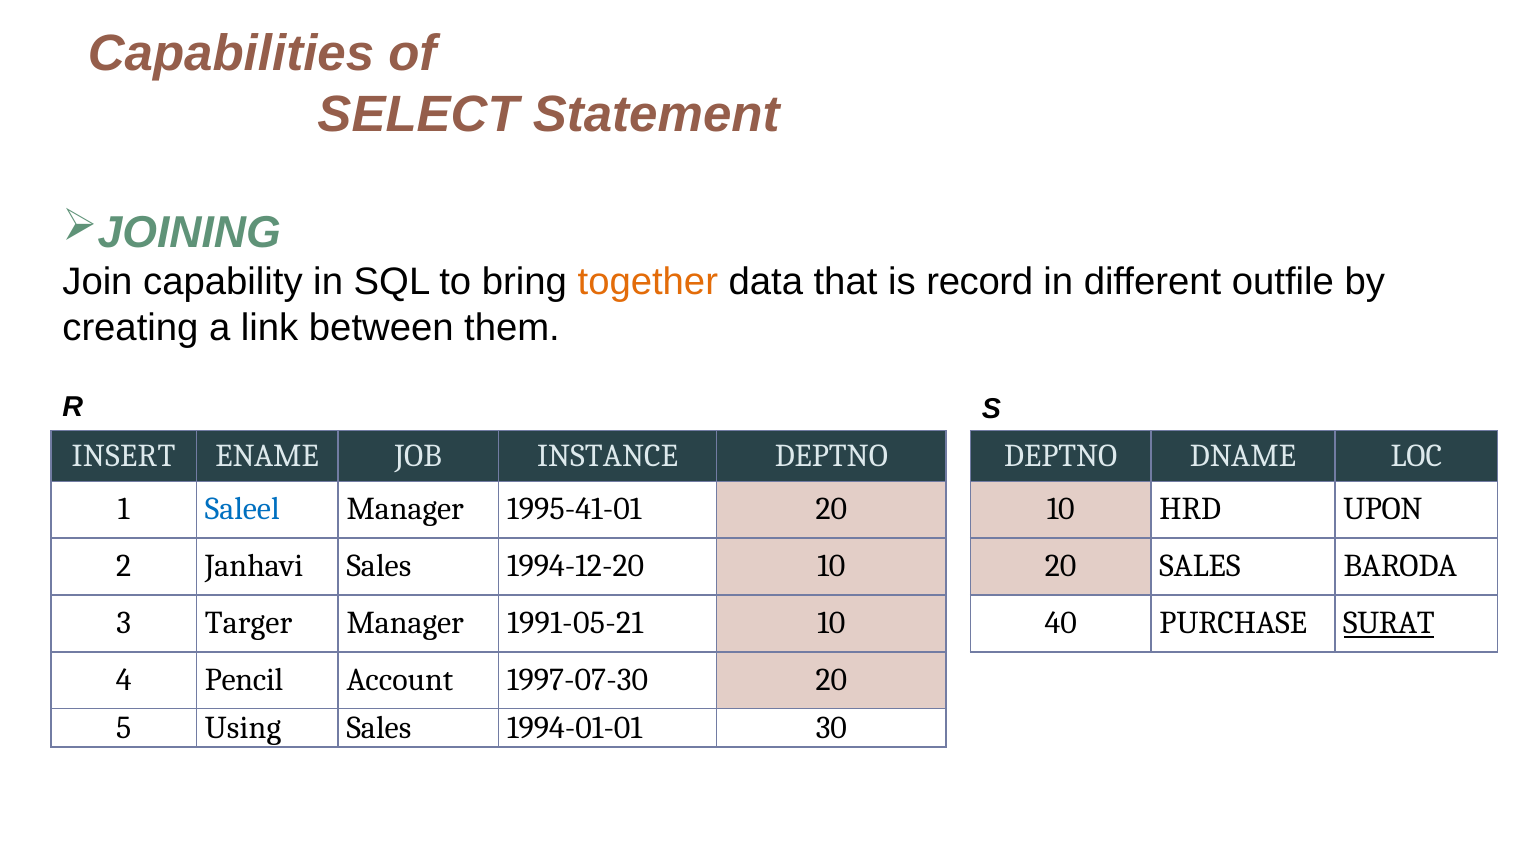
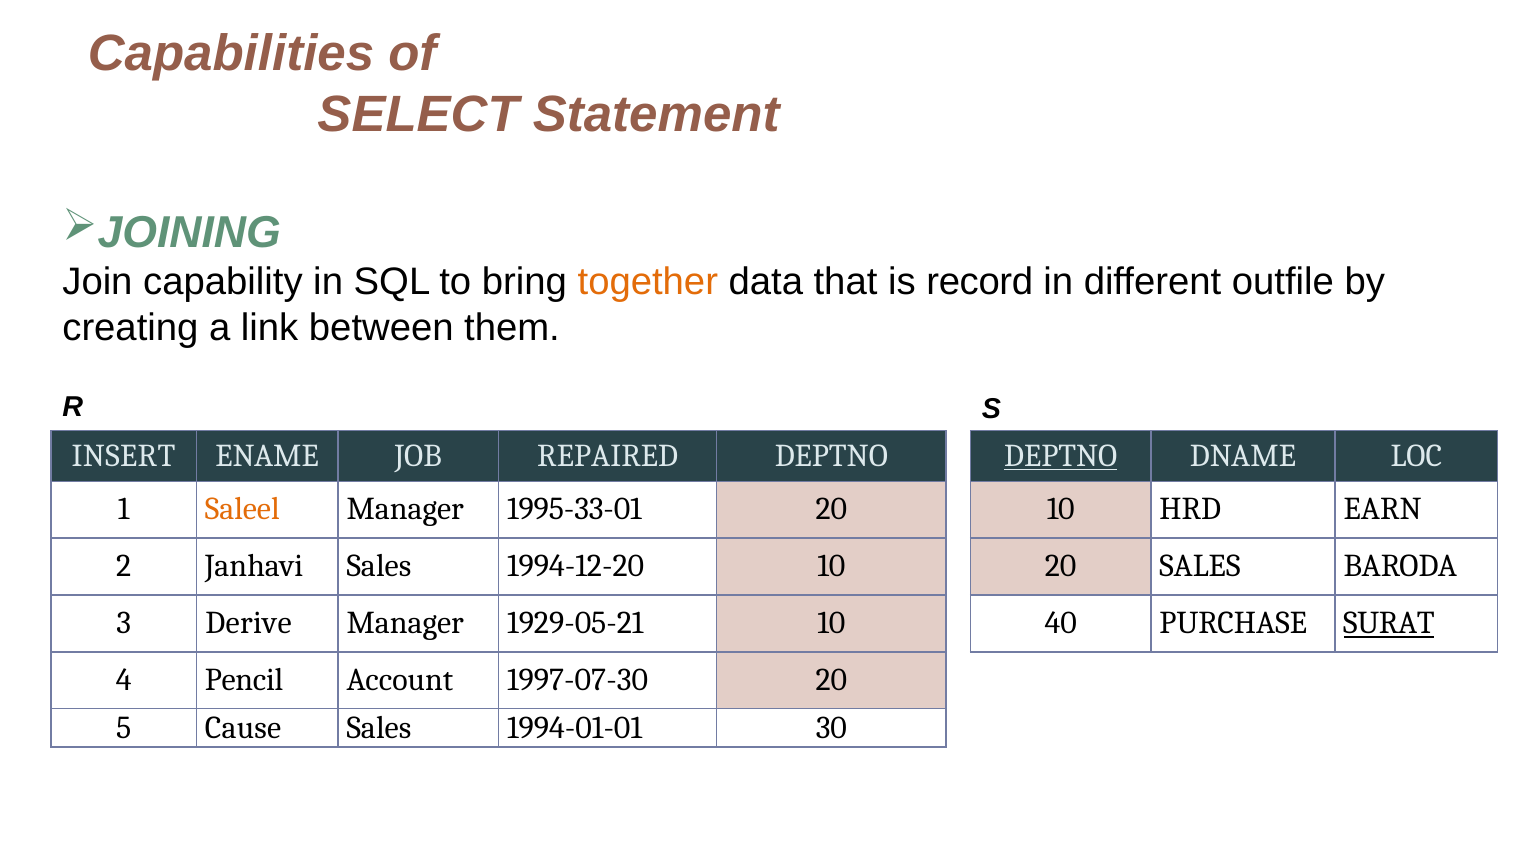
INSTANCE: INSTANCE -> REPAIRED
DEPTNO at (1061, 456) underline: none -> present
Saleel colour: blue -> orange
1995-41-01: 1995-41-01 -> 1995-33-01
UPON: UPON -> EARN
Targer: Targer -> Derive
1991-05-21: 1991-05-21 -> 1929-05-21
Using: Using -> Cause
